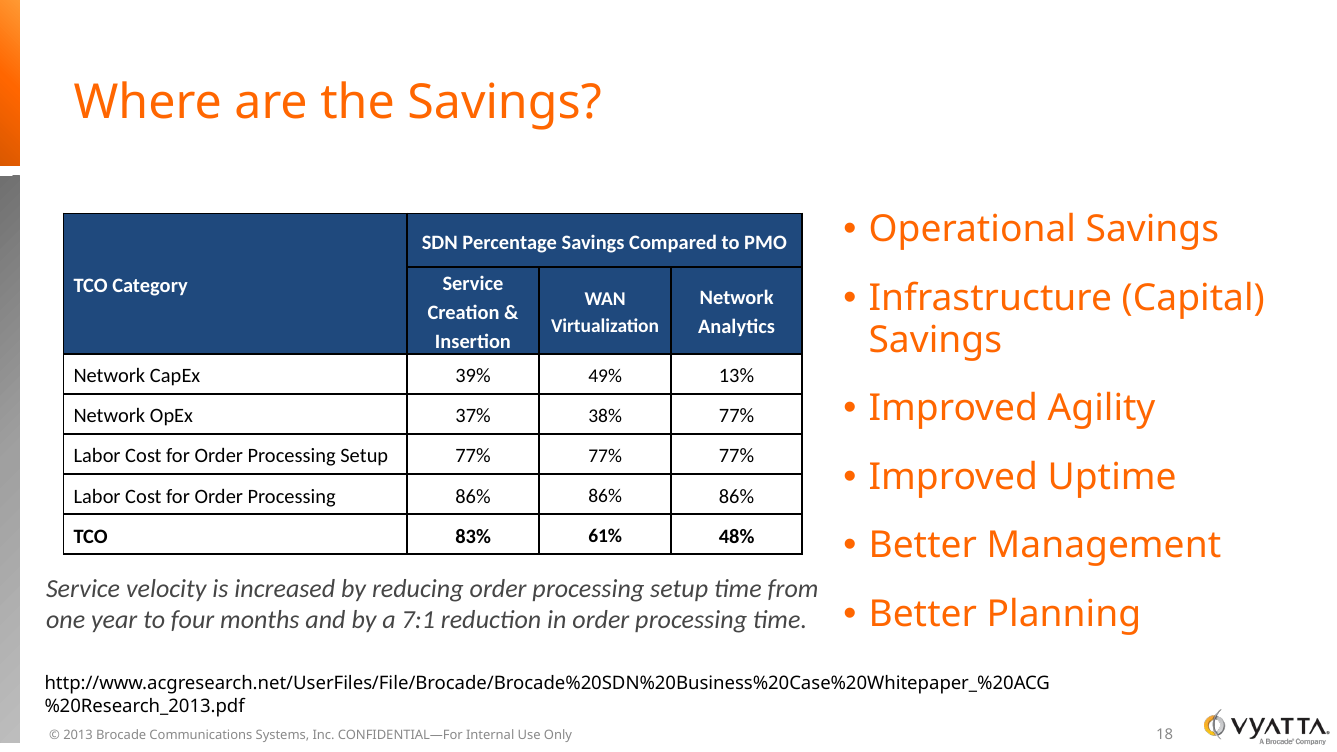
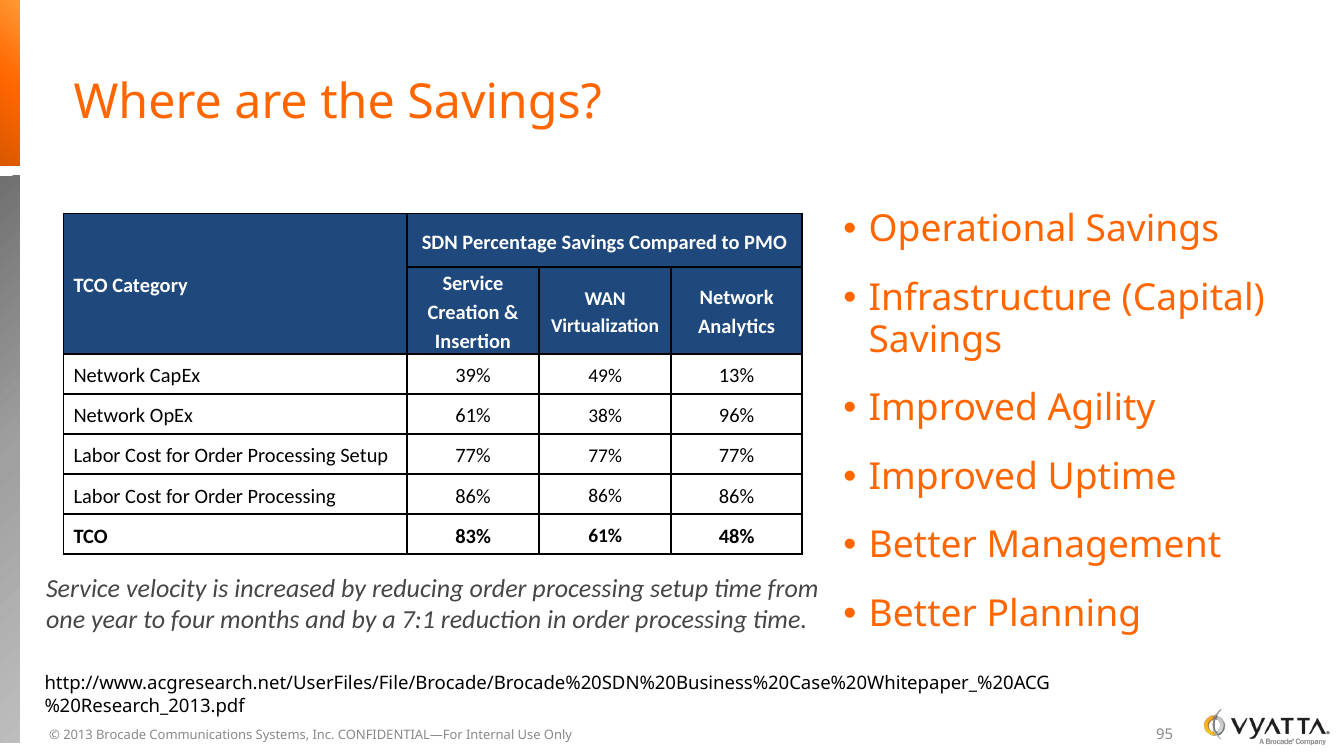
OpEx 37%: 37% -> 61%
38% 77%: 77% -> 96%
18: 18 -> 95
